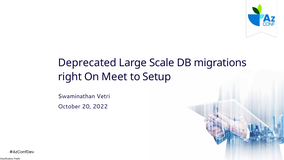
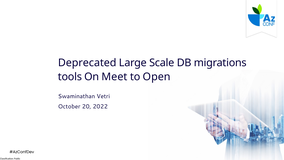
right: right -> tools
Setup: Setup -> Open
